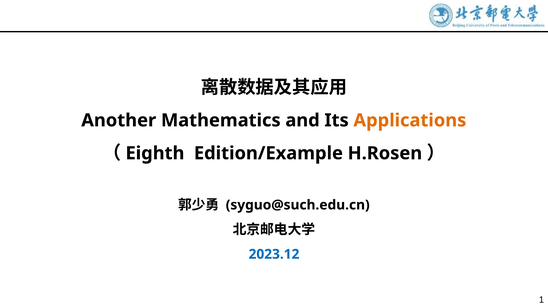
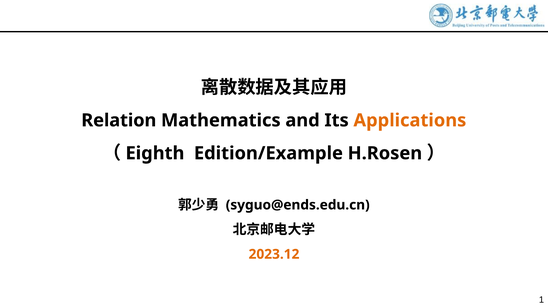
Another: Another -> Relation
syguo@such.edu.cn: syguo@such.edu.cn -> syguo@ends.edu.cn
2023.12 colour: blue -> orange
